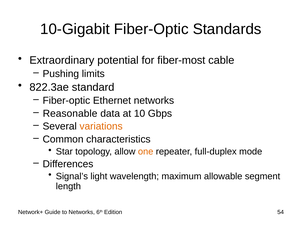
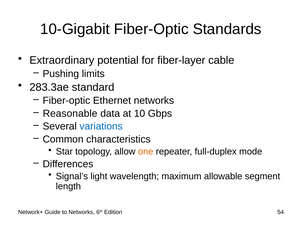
fiber-most: fiber-most -> fiber-layer
822.3ae: 822.3ae -> 283.3ae
variations colour: orange -> blue
